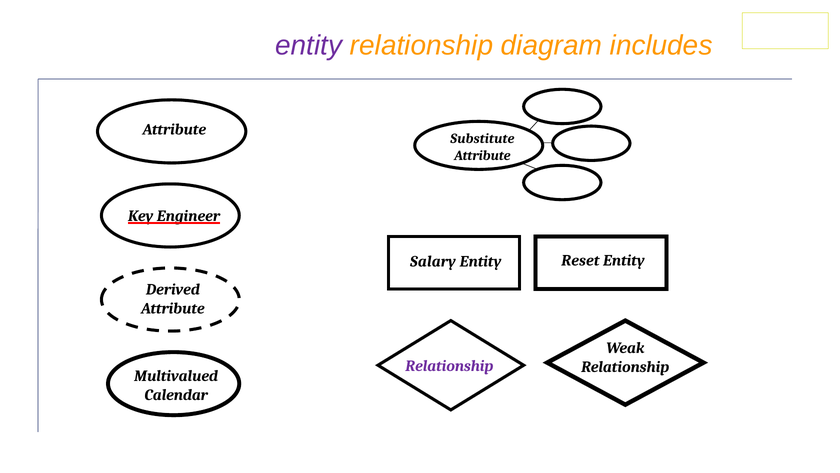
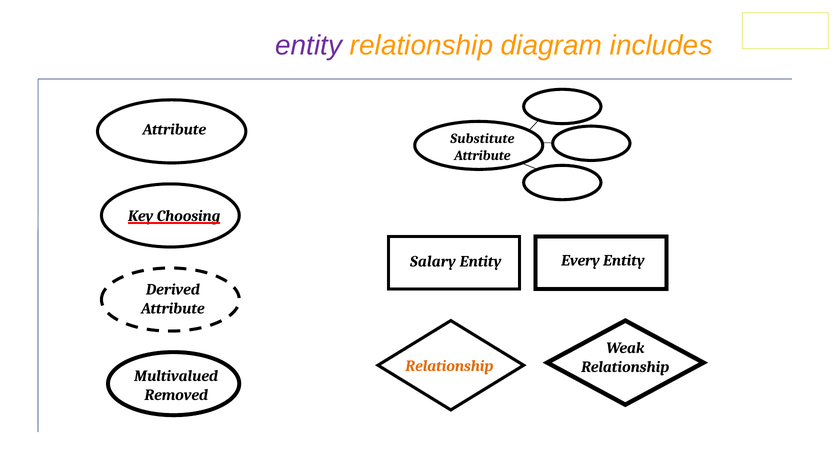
Engineer: Engineer -> Choosing
Reset: Reset -> Every
Relationship at (449, 366) colour: purple -> orange
Calendar: Calendar -> Removed
